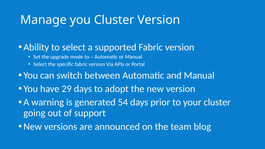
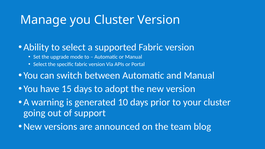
29: 29 -> 15
54: 54 -> 10
